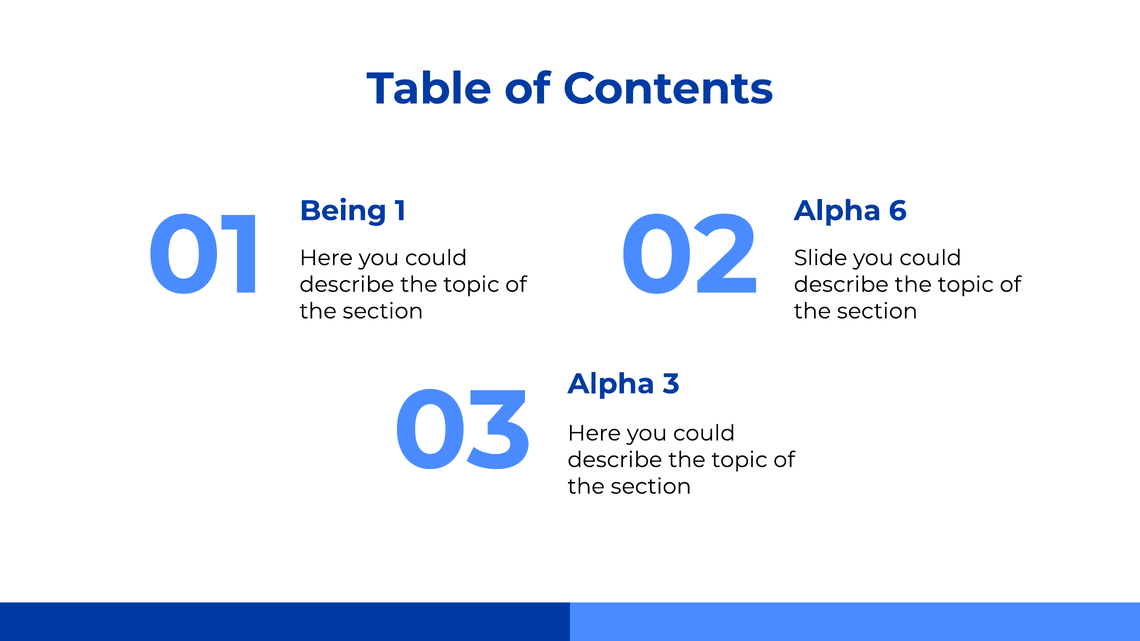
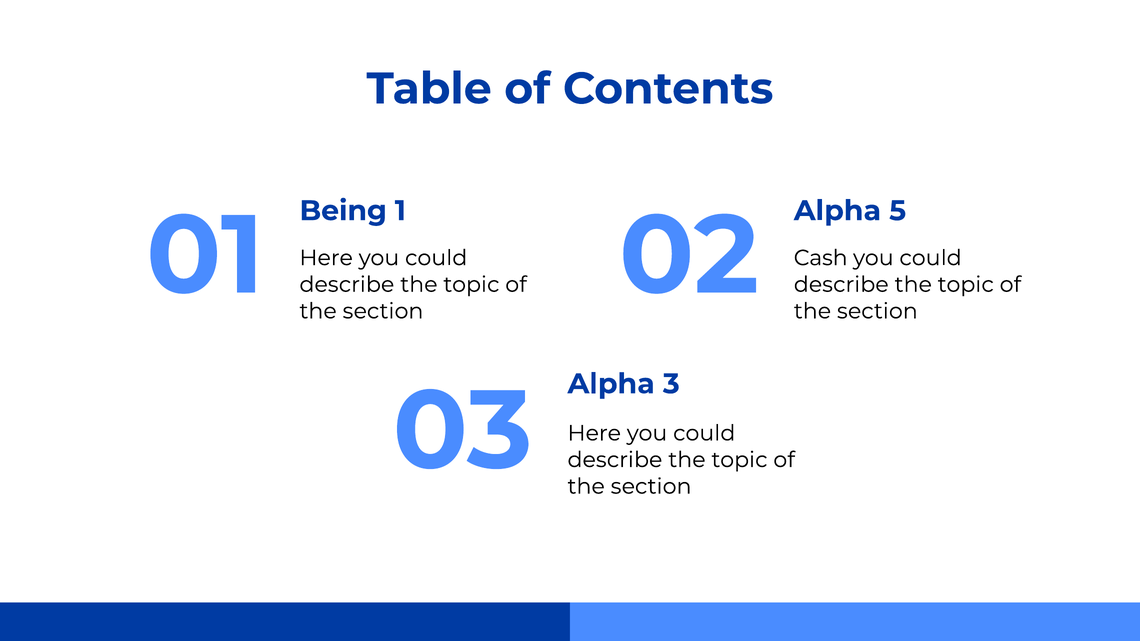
6: 6 -> 5
Slide: Slide -> Cash
